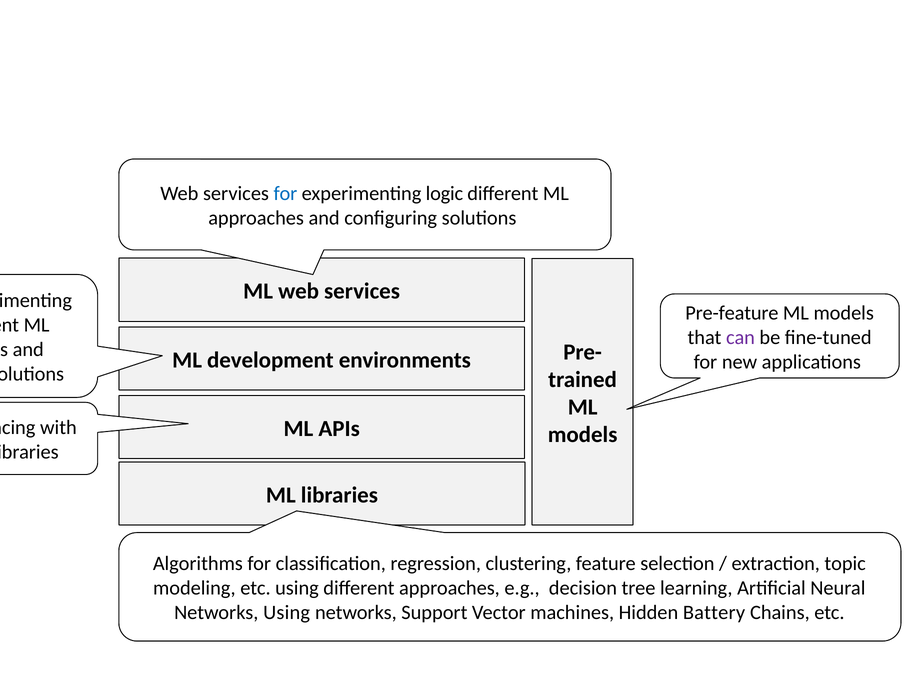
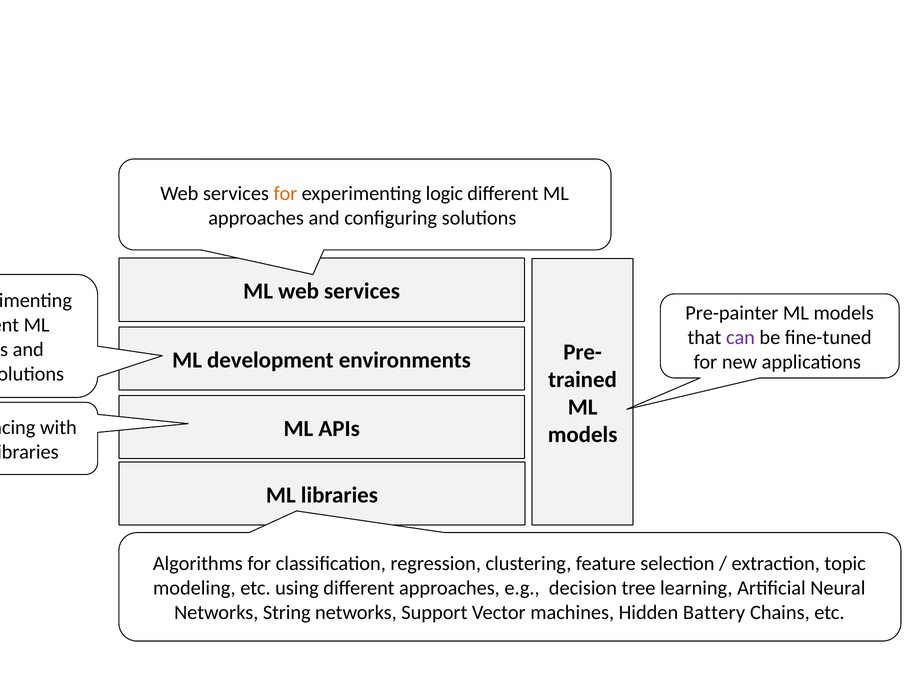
for at (285, 194) colour: blue -> orange
Pre-feature: Pre-feature -> Pre-painter
Networks Using: Using -> String
